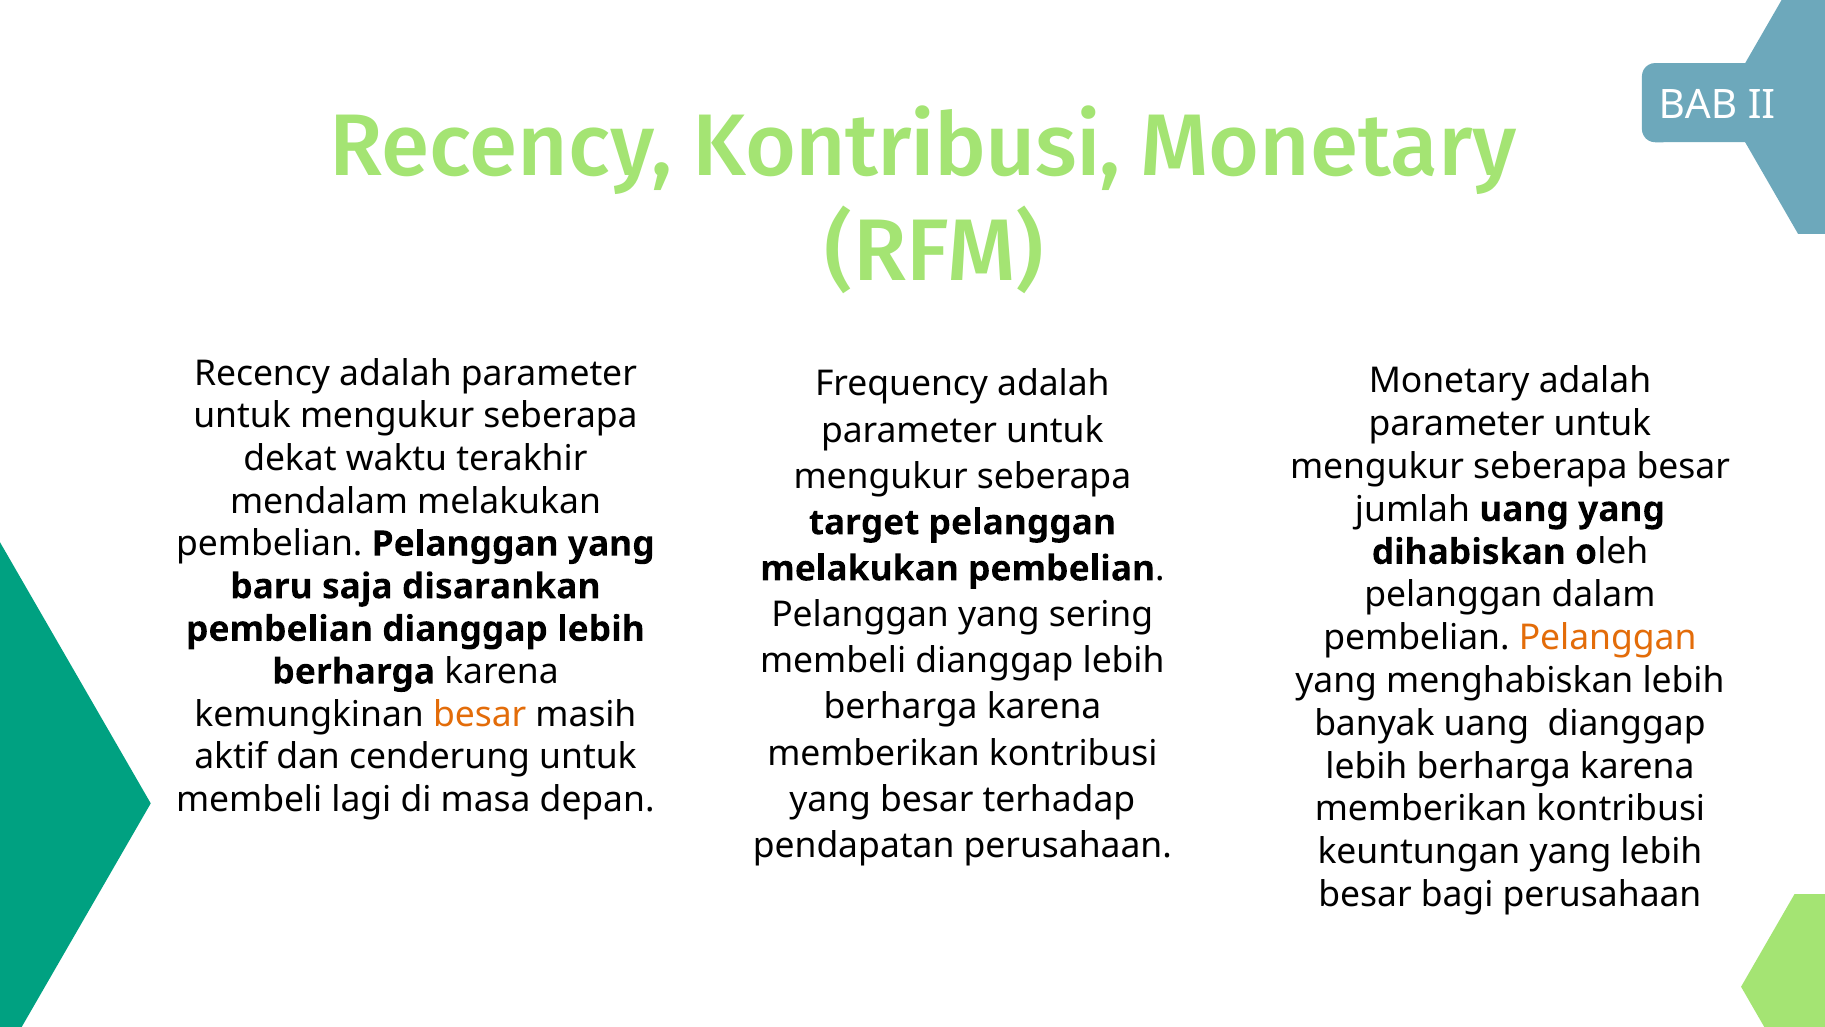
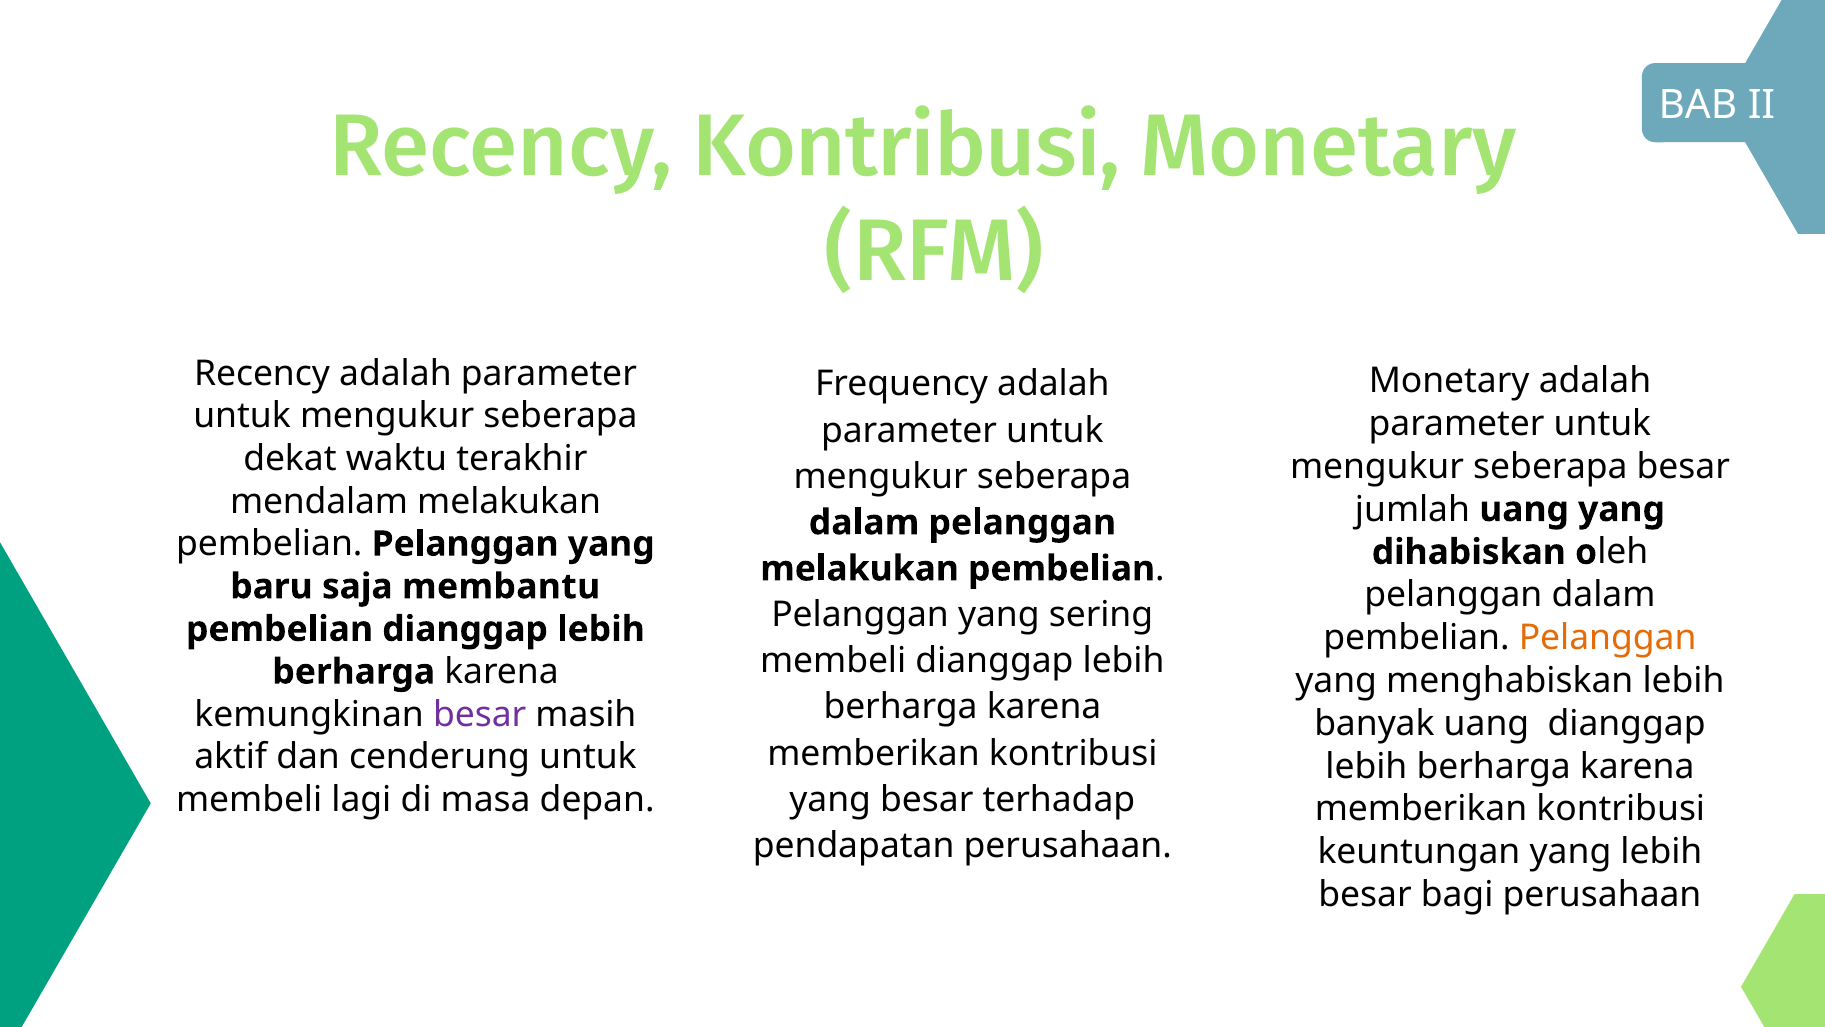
target at (864, 522): target -> dalam
disarankan: disarankan -> membantu
besar at (480, 714) colour: orange -> purple
